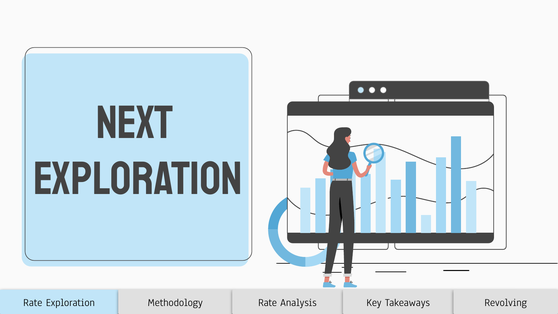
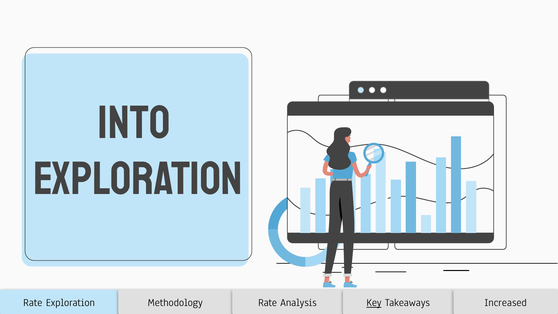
Next: Next -> Into
Key underline: none -> present
Revolving: Revolving -> Increased
